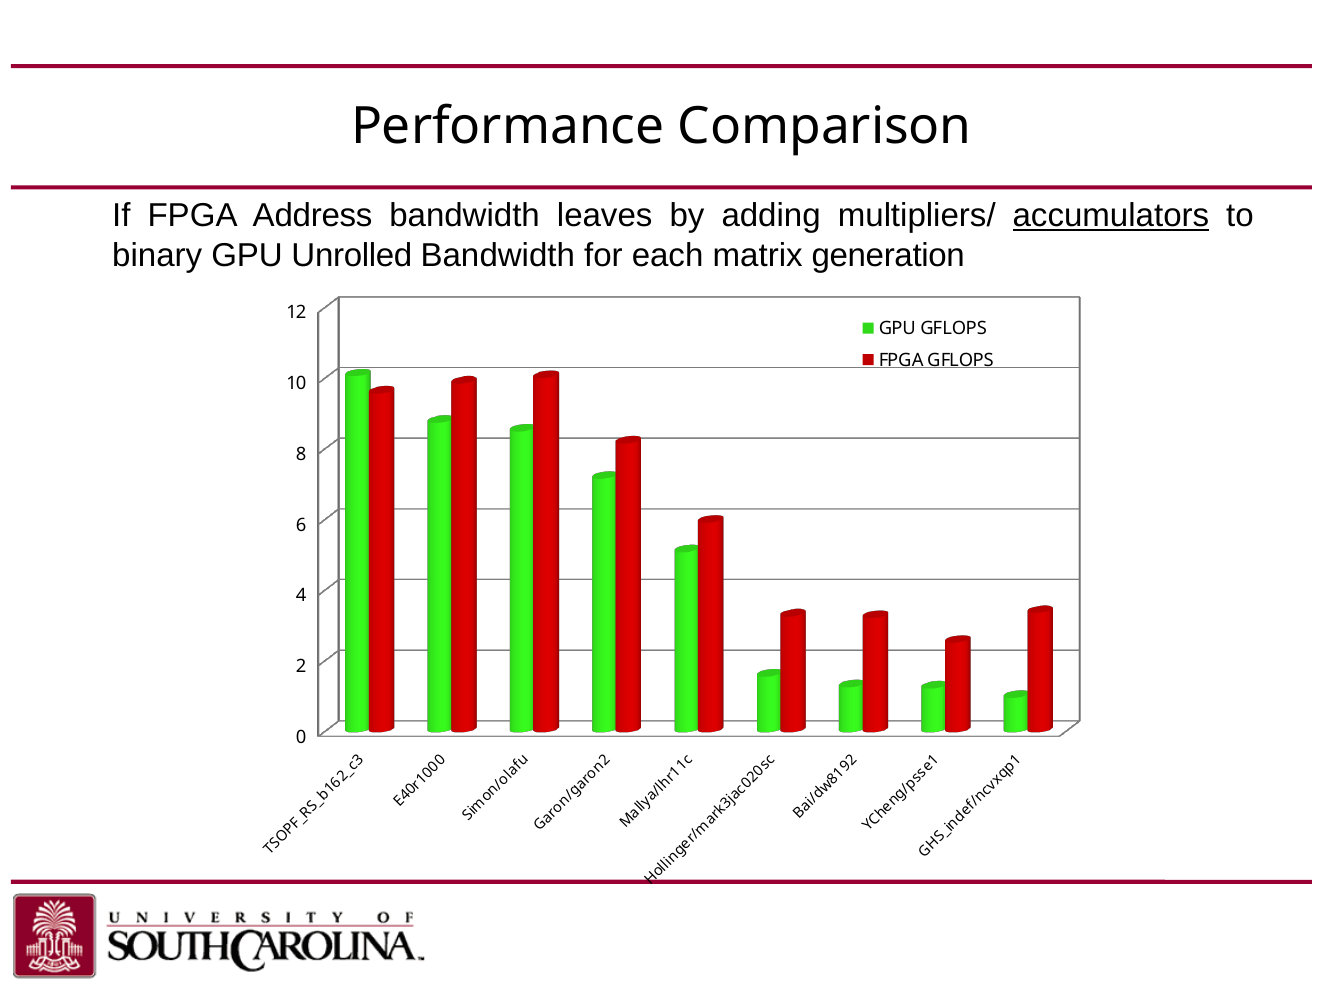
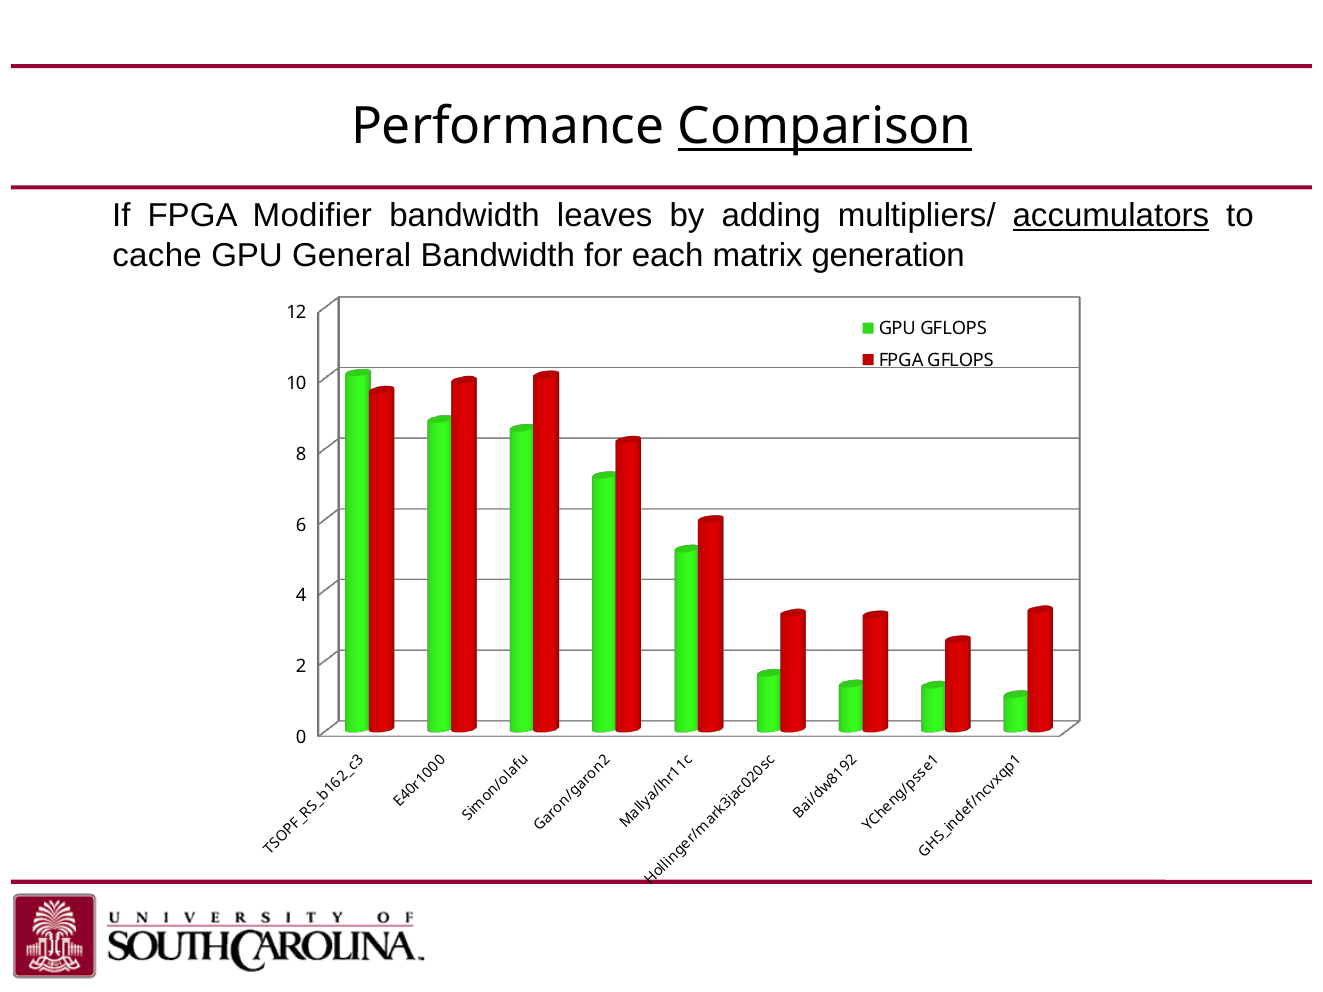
Comparison underline: none -> present
Address: Address -> Modifier
binary: binary -> cache
Unrolled: Unrolled -> General
